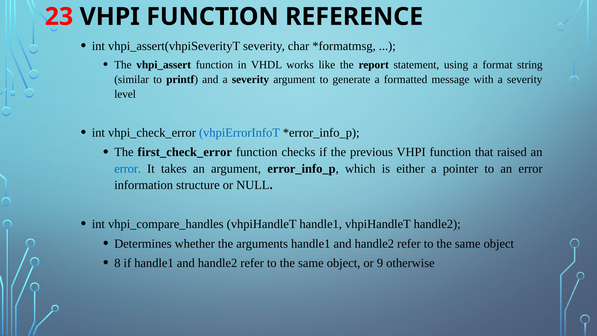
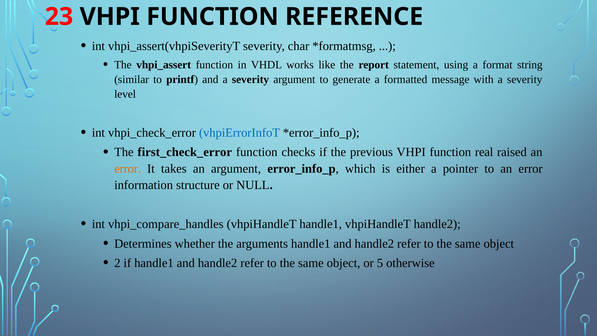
that: that -> real
error at (128, 169) colour: blue -> orange
8: 8 -> 2
9: 9 -> 5
